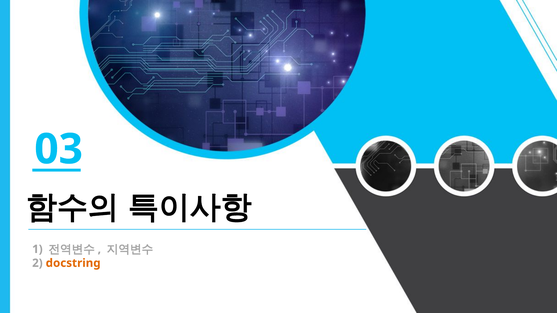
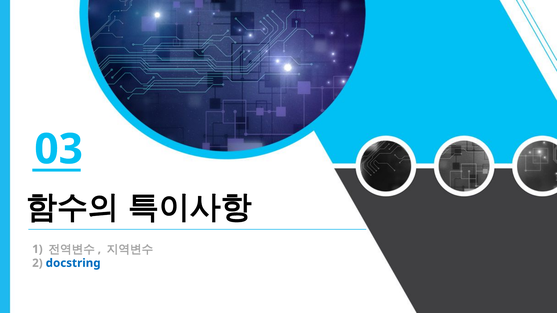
docstring colour: orange -> blue
